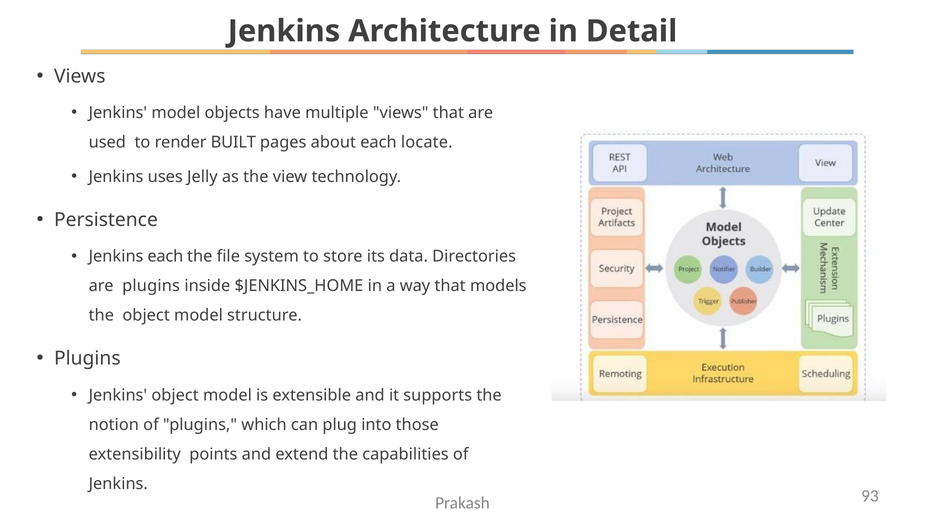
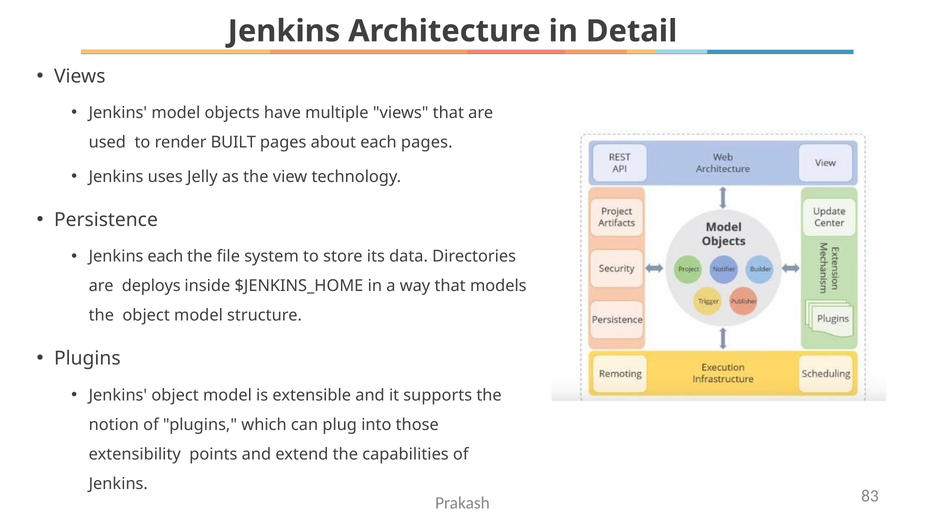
each locate: locate -> pages
are plugins: plugins -> deploys
93: 93 -> 83
